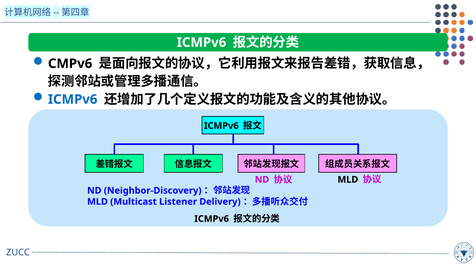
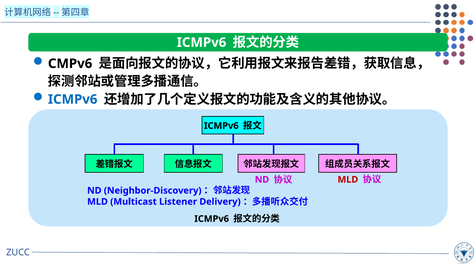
MLD at (348, 179) colour: black -> red
